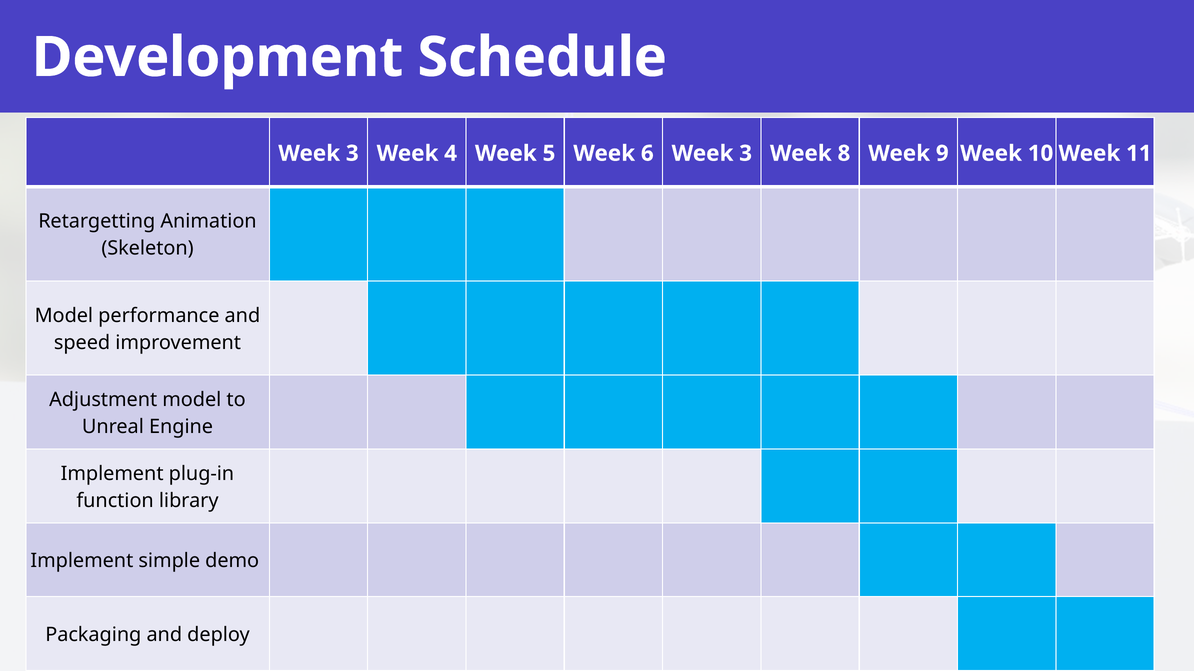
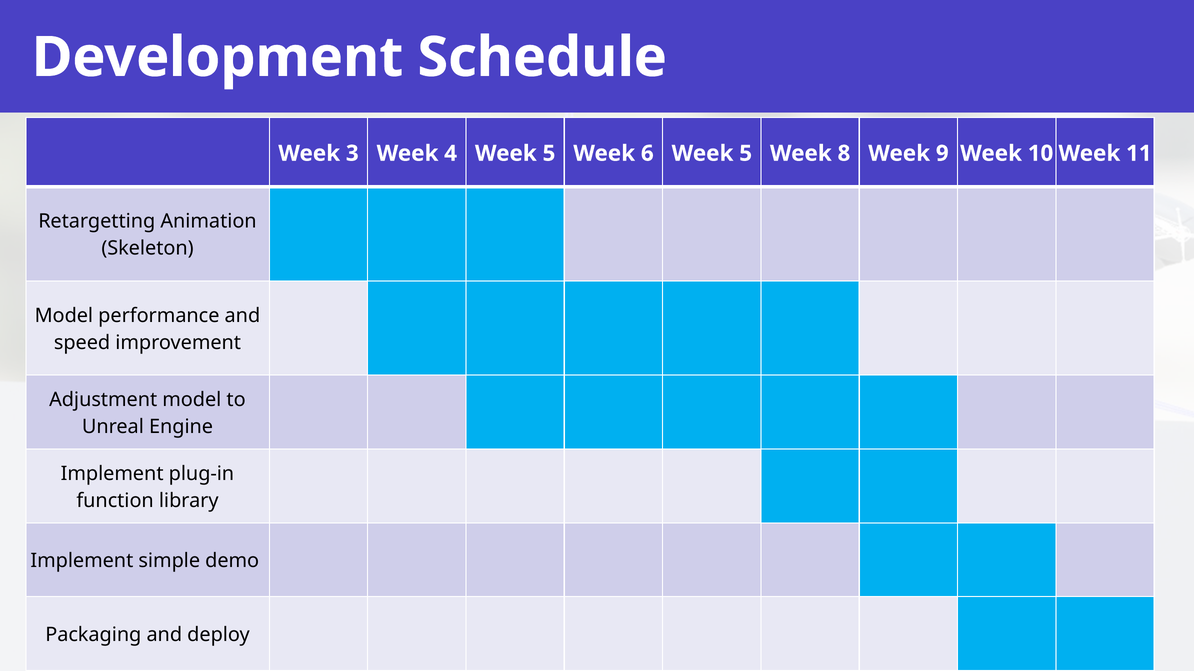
6 Week 3: 3 -> 5
